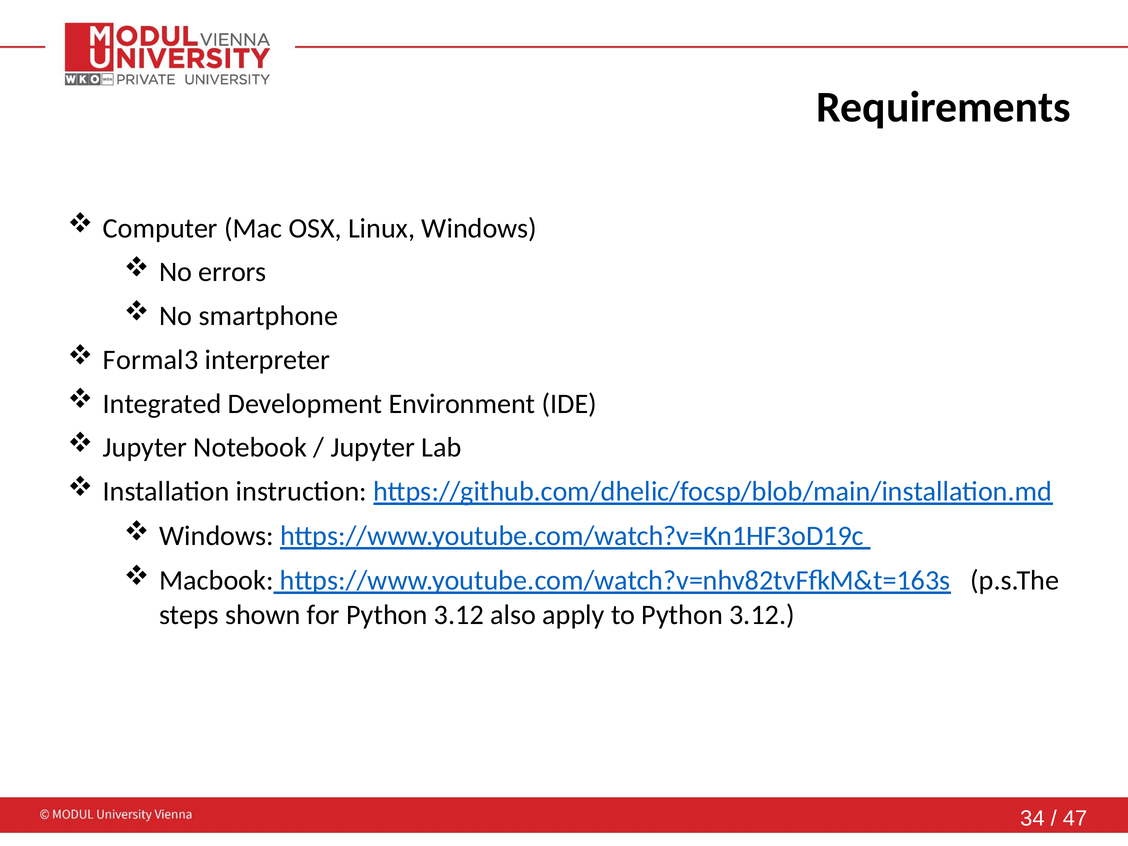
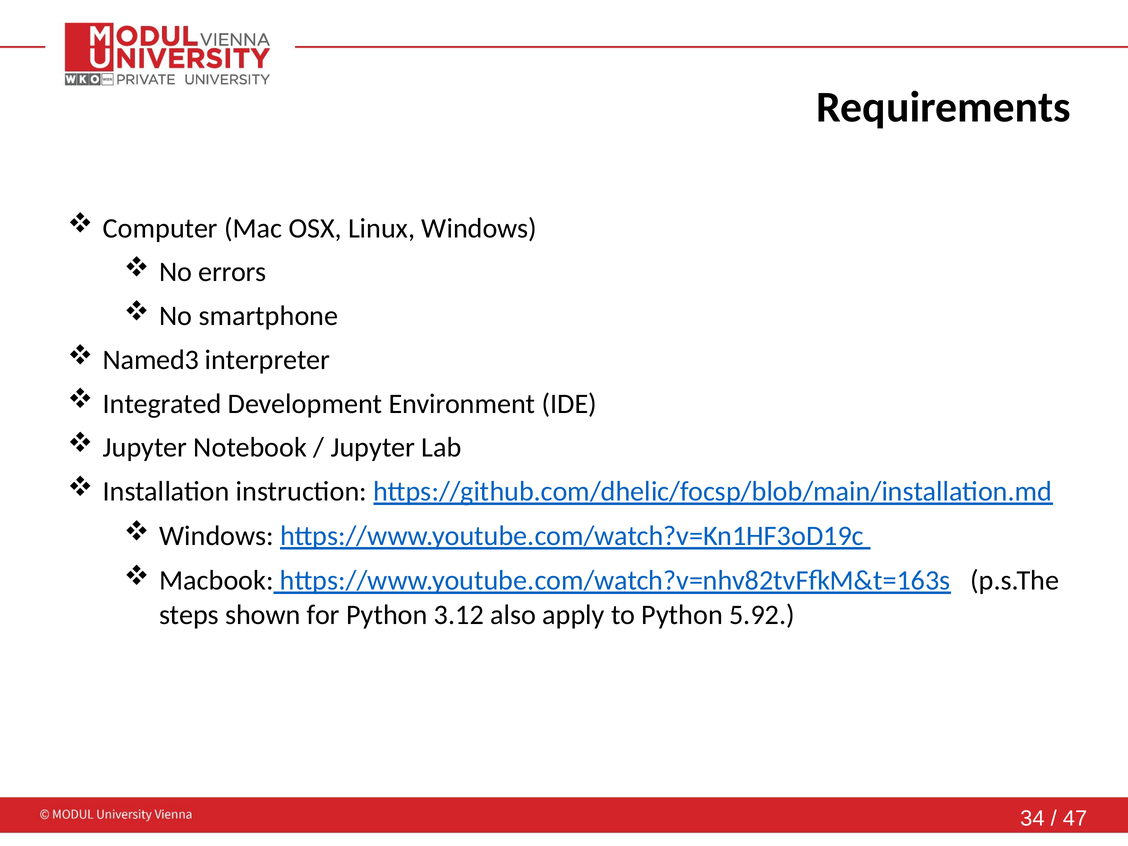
Formal3: Formal3 -> Named3
to Python 3.12: 3.12 -> 5.92
